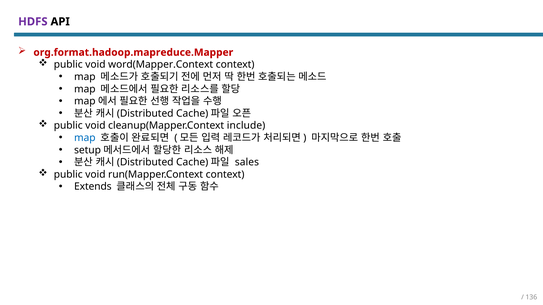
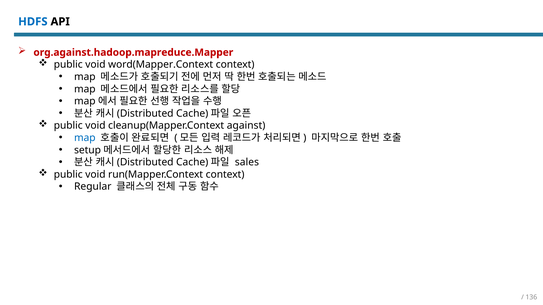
HDFS colour: purple -> blue
org.format.hadoop.mapreduce.Mapper: org.format.hadoop.mapreduce.Mapper -> org.against.hadoop.mapreduce.Mapper
include: include -> against
Extends: Extends -> Regular
